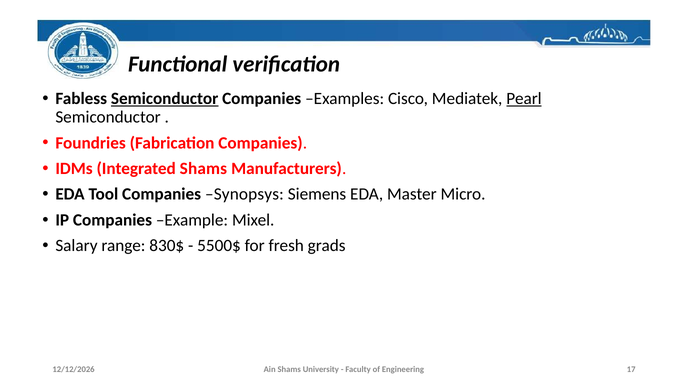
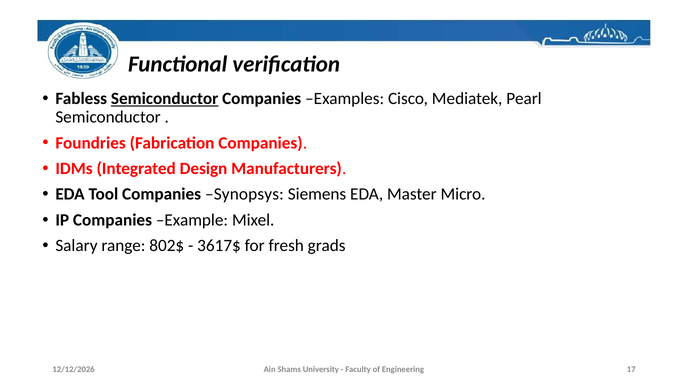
Pearl underline: present -> none
Integrated Shams: Shams -> Design
830$: 830$ -> 802$
5500$: 5500$ -> 3617$
